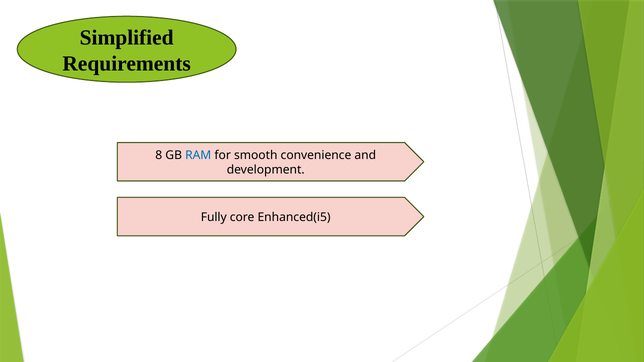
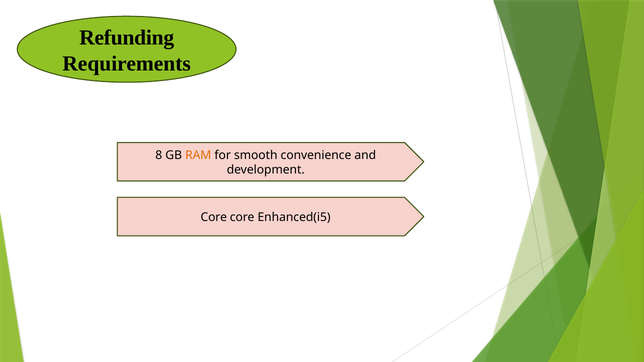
Simplified: Simplified -> Refunding
RAM colour: blue -> orange
Fully at (214, 218): Fully -> Core
